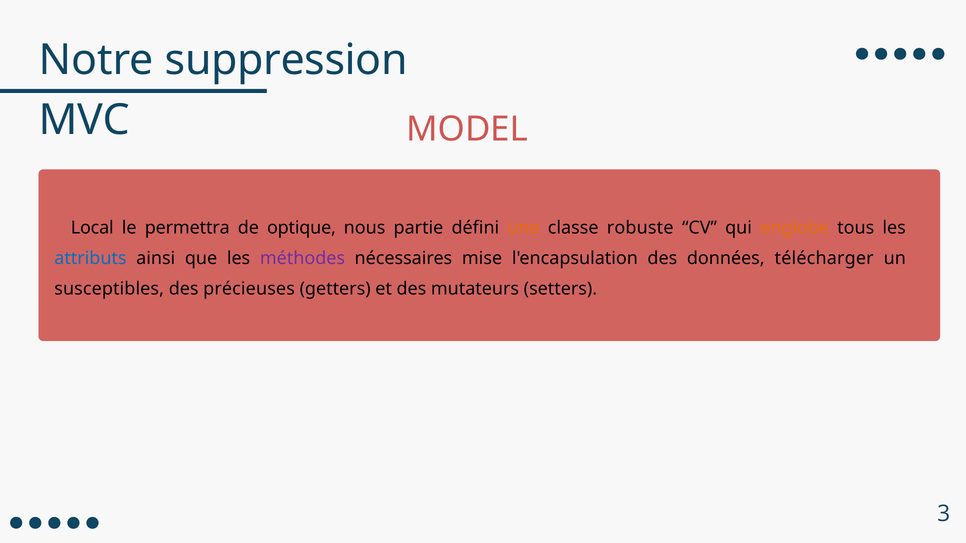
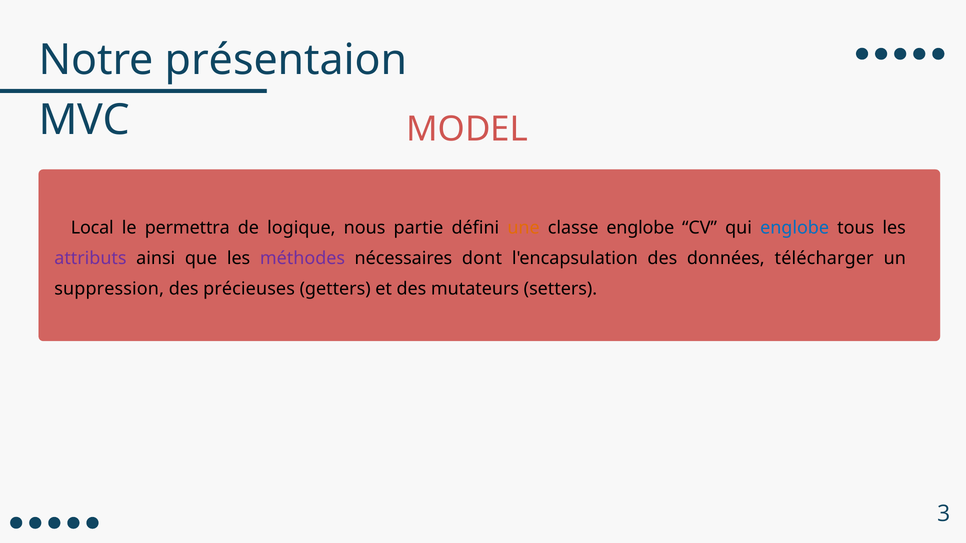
suppression: suppression -> présentaion
optique: optique -> logique
classe robuste: robuste -> englobe
englobe at (795, 228) colour: orange -> blue
attributs colour: blue -> purple
mise: mise -> dont
susceptibles: susceptibles -> suppression
